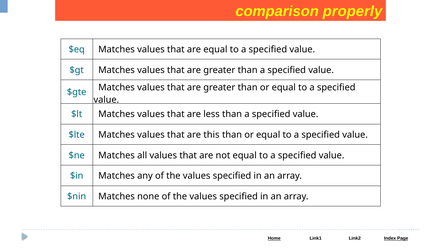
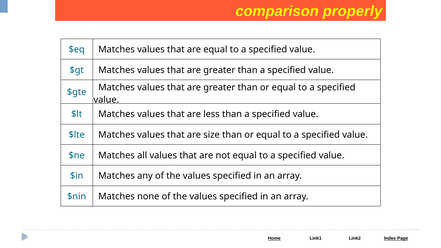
this: this -> size
